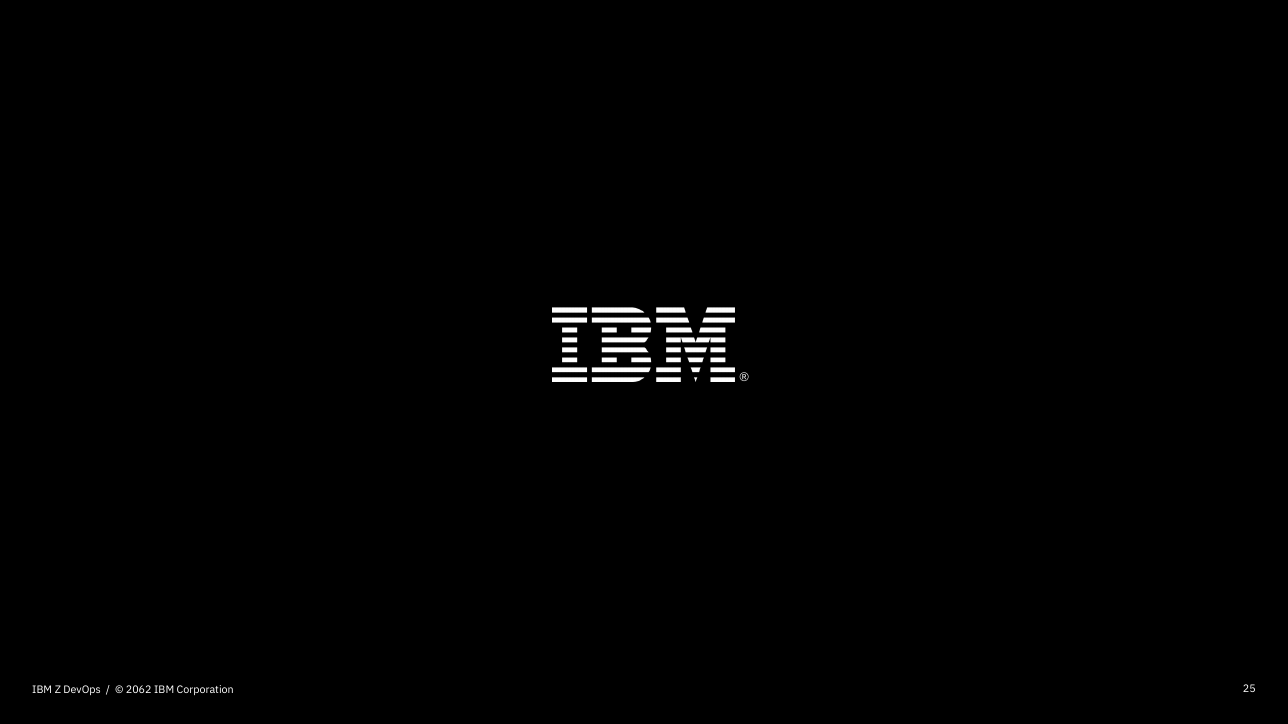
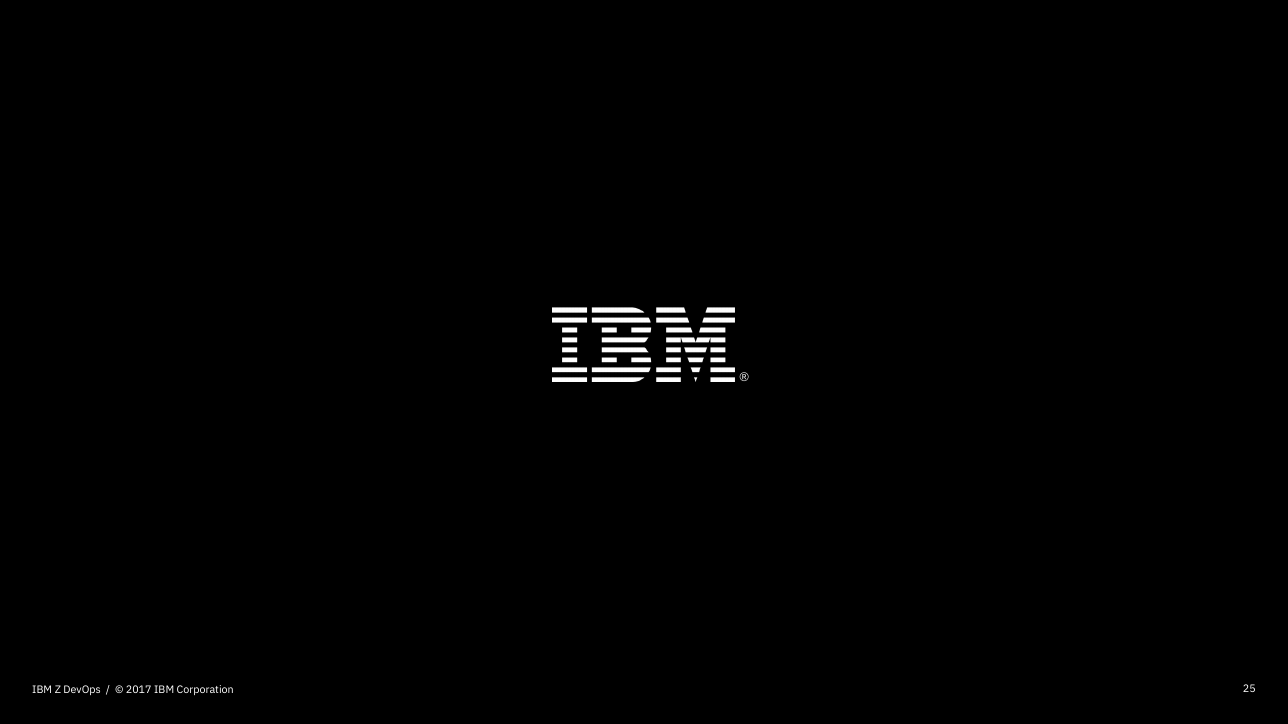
2062: 2062 -> 2017
